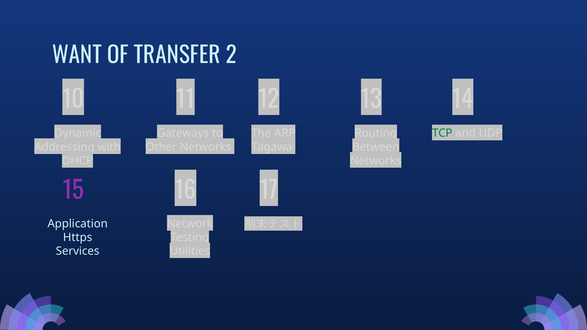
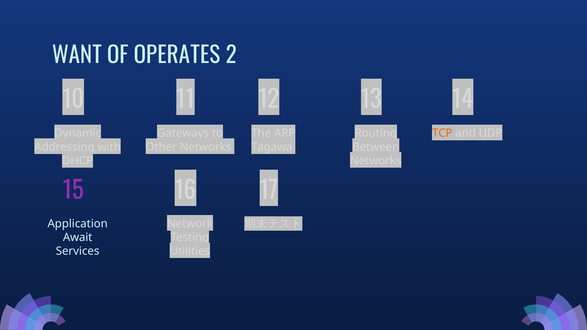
TRANSFER: TRANSFER -> OPERATES
TCP colour: green -> orange
Https: Https -> Await
